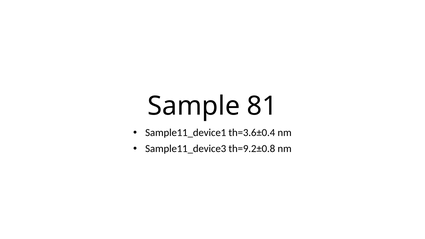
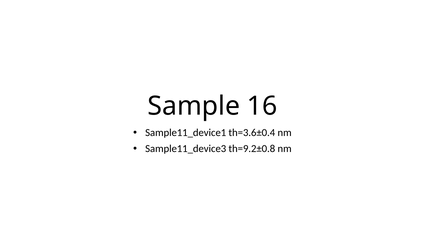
81: 81 -> 16
